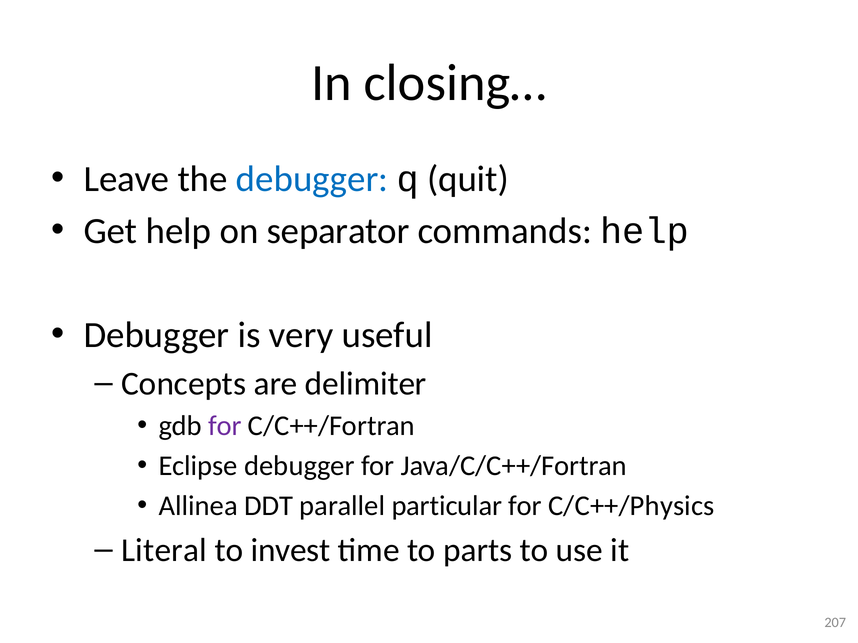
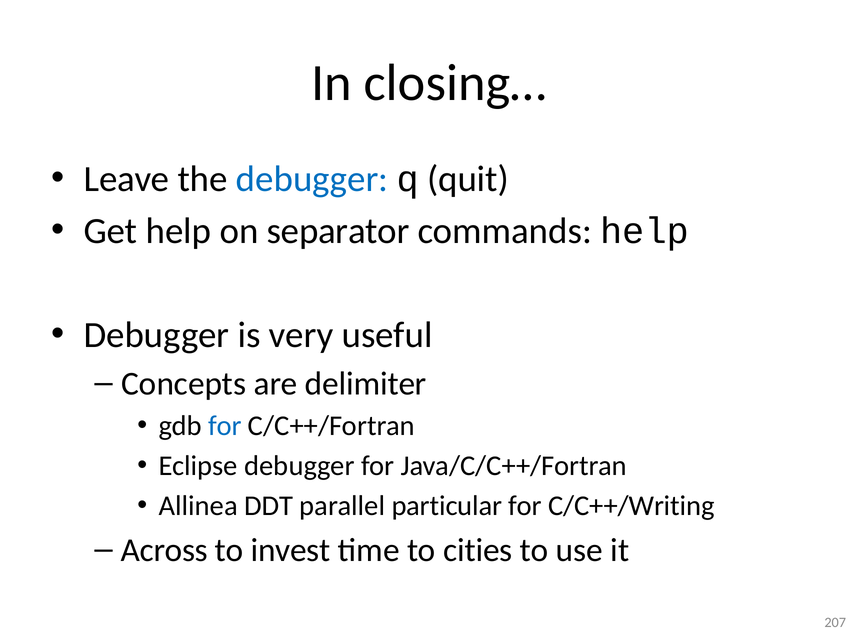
for at (225, 426) colour: purple -> blue
C/C++/Physics: C/C++/Physics -> C/C++/Writing
Literal: Literal -> Across
parts: parts -> cities
